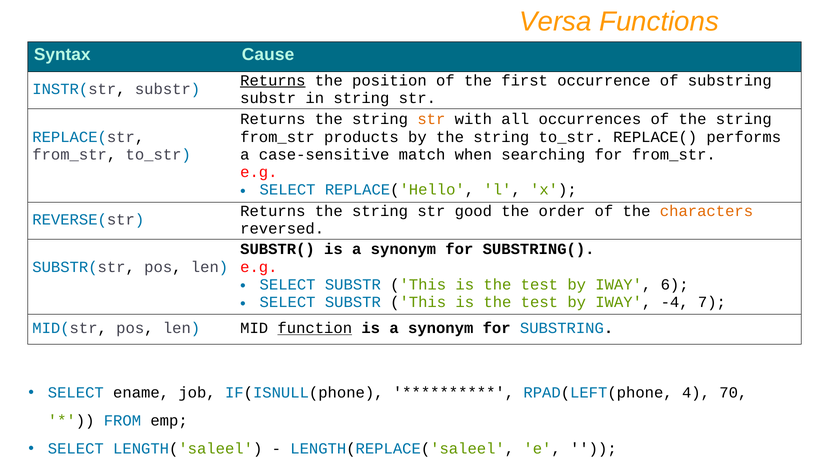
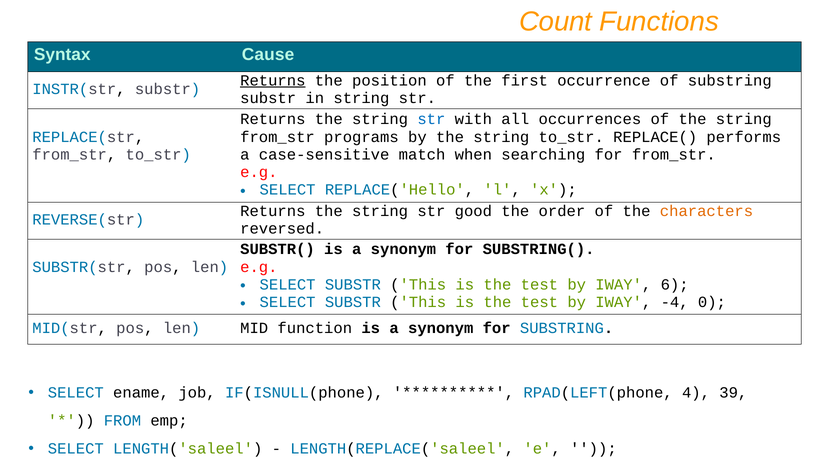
Versa: Versa -> Count
str at (431, 119) colour: orange -> blue
products: products -> programs
7: 7 -> 0
function underline: present -> none
70: 70 -> 39
